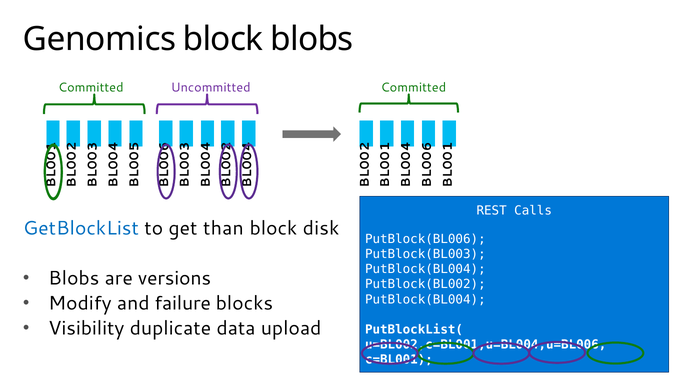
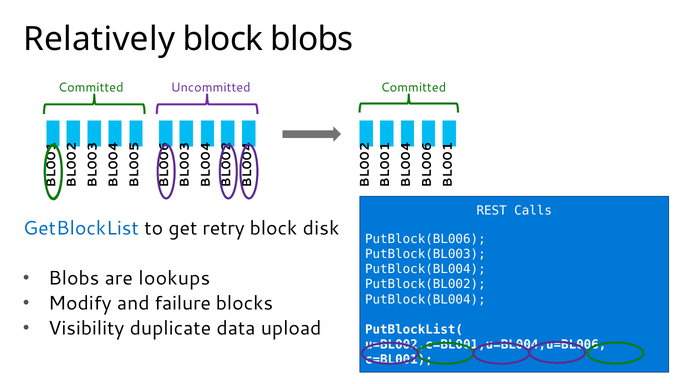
Genomics: Genomics -> Relatively
than: than -> retry
versions: versions -> lookups
